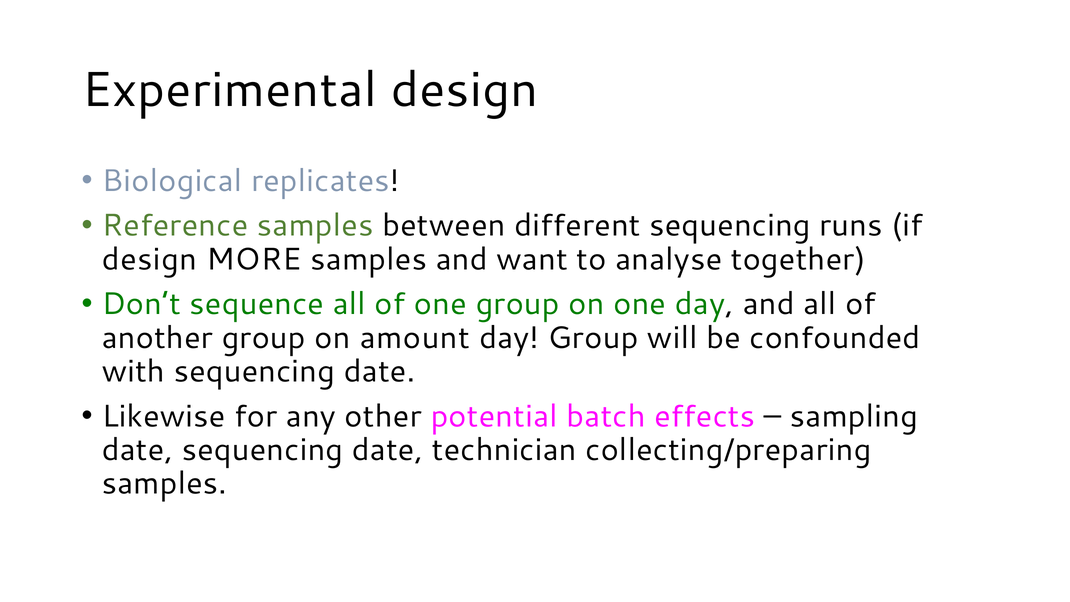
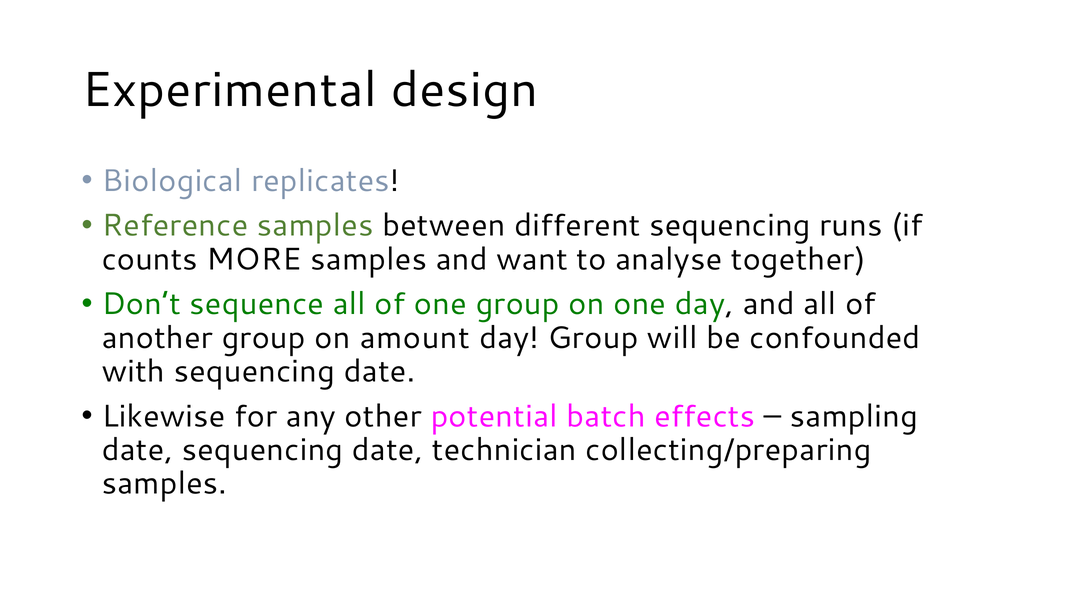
design at (150, 259): design -> counts
